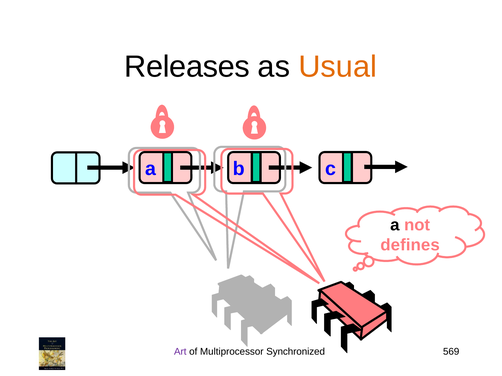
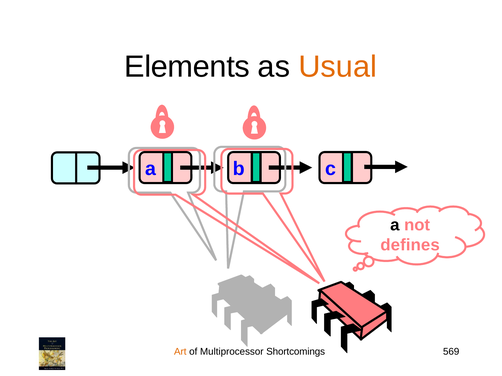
Releases: Releases -> Elements
Art colour: purple -> orange
Synchronized: Synchronized -> Shortcomings
